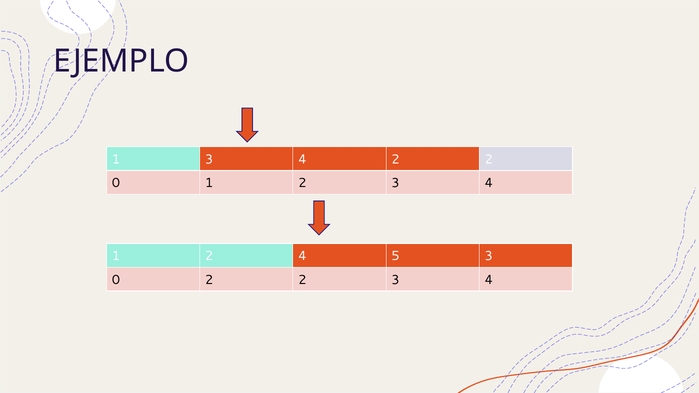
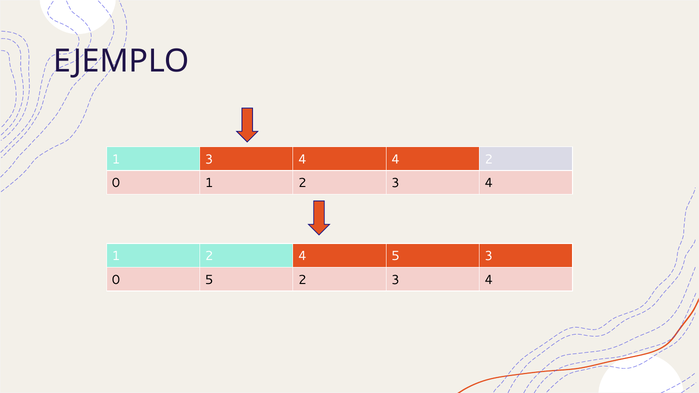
4 2: 2 -> 4
0 2: 2 -> 5
